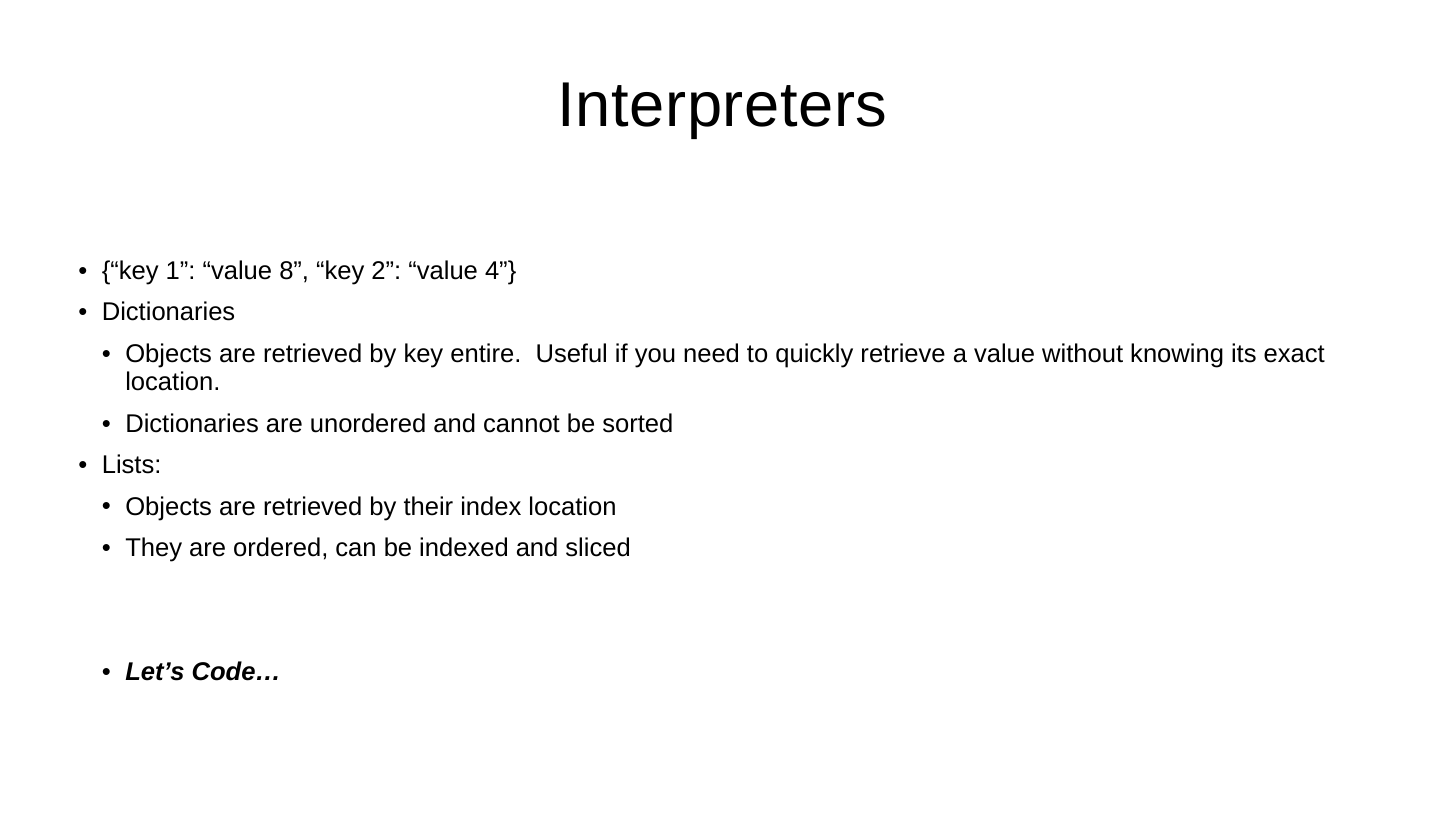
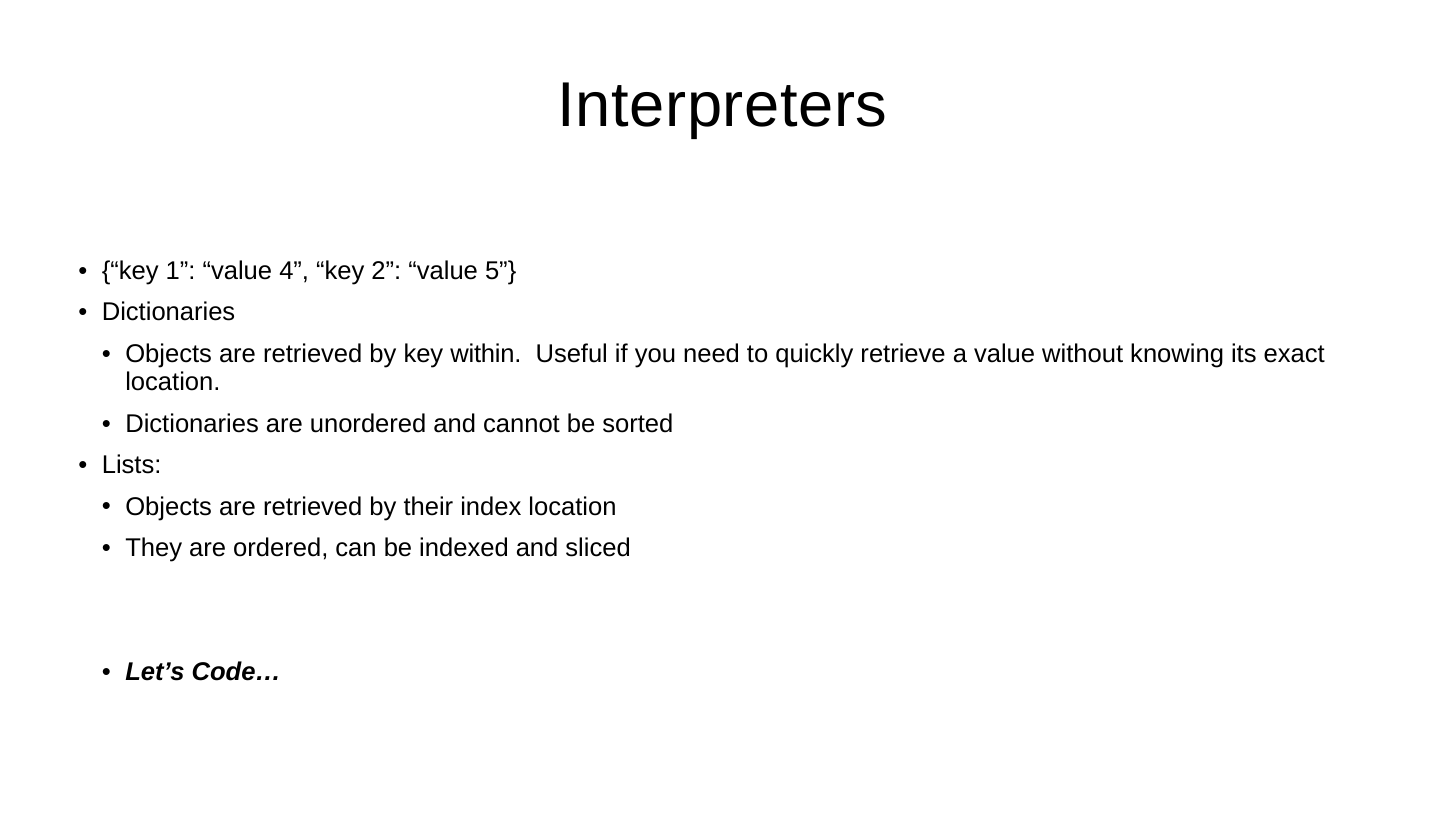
8: 8 -> 4
4: 4 -> 5
entire: entire -> within
